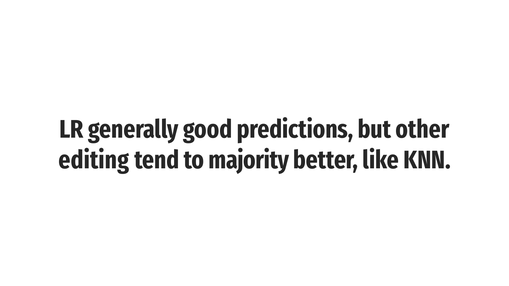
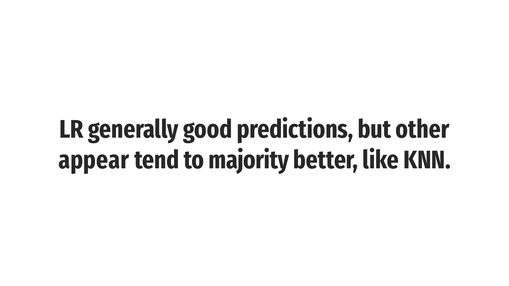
editing: editing -> appear
